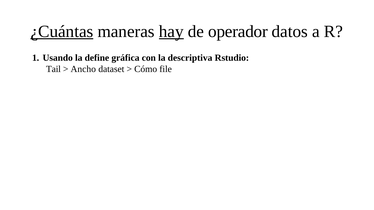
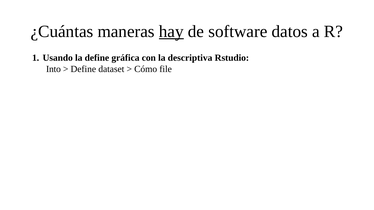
¿Cuántas underline: present -> none
operador: operador -> software
Tail: Tail -> Into
Ancho at (83, 69): Ancho -> Define
